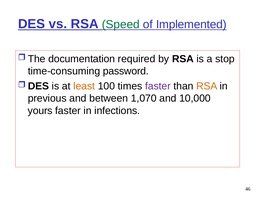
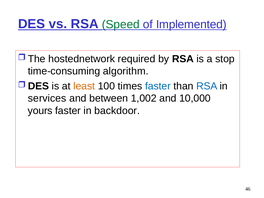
documentation: documentation -> hostednetwork
password: password -> algorithm
faster at (158, 86) colour: purple -> blue
RSA at (207, 86) colour: orange -> blue
previous: previous -> services
1,070: 1,070 -> 1,002
infections: infections -> backdoor
